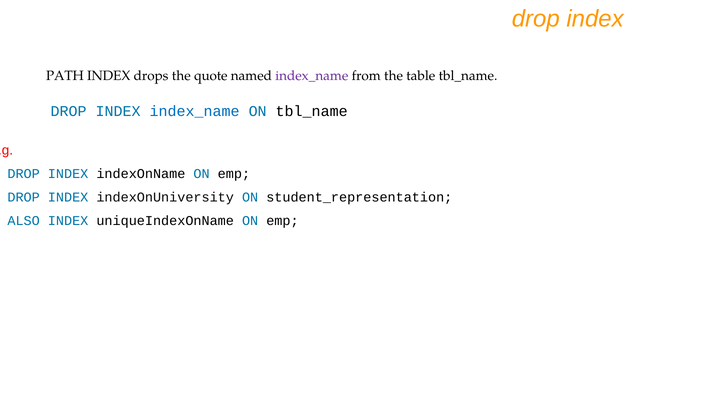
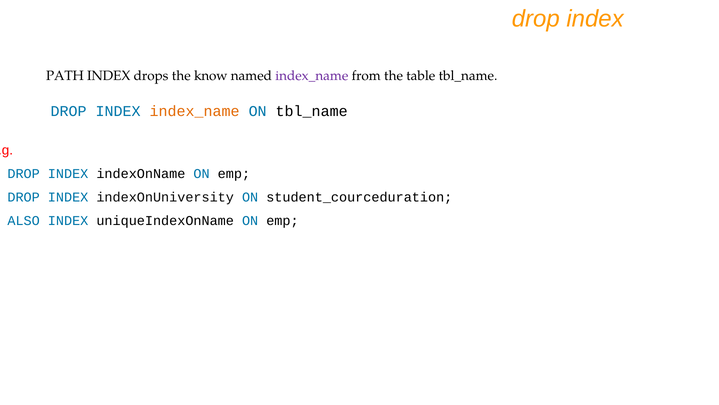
quote: quote -> know
index_name at (195, 111) colour: blue -> orange
student_representation: student_representation -> student_courceduration
